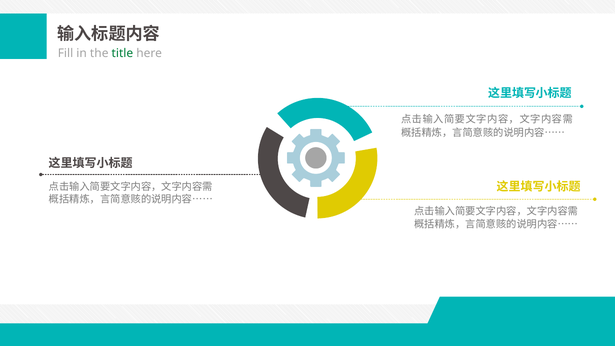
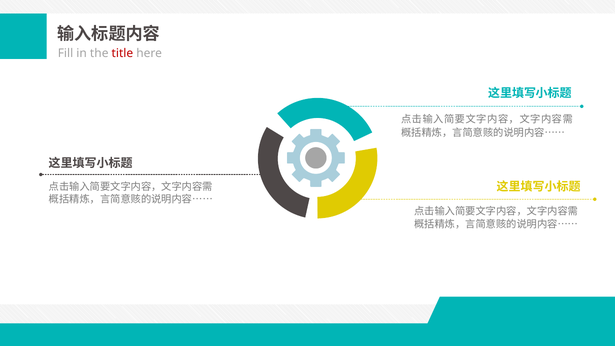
title colour: green -> red
